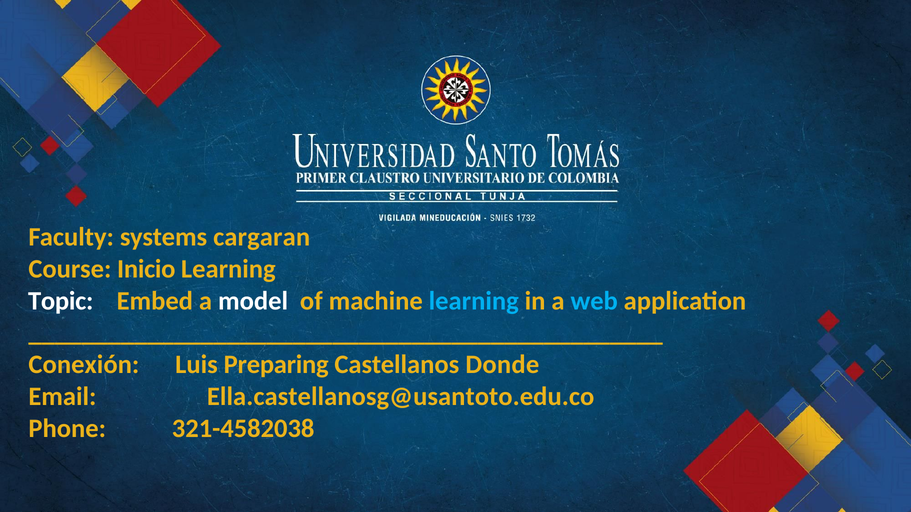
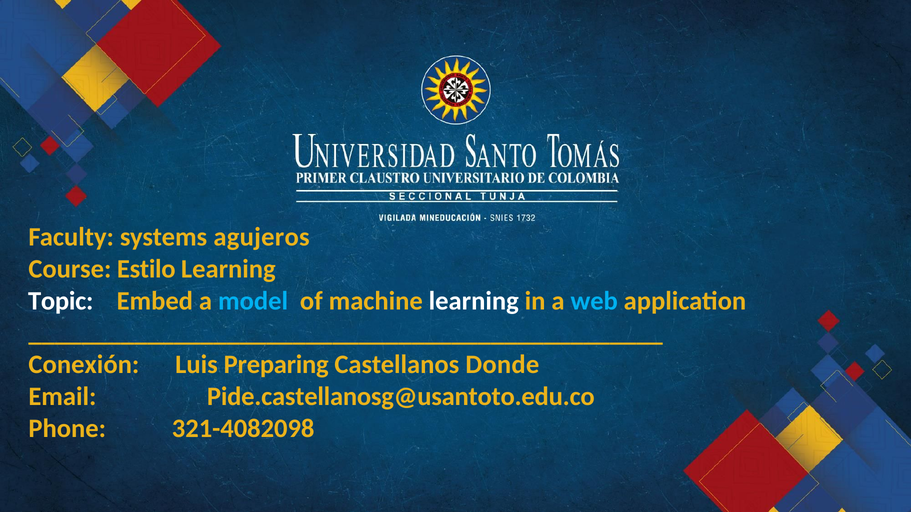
cargaran: cargaran -> agujeros
Inicio: Inicio -> Estilo
model colour: white -> light blue
learning at (474, 301) colour: light blue -> white
Ella.castellanosg@usantoto.edu.co: Ella.castellanosg@usantoto.edu.co -> Pide.castellanosg@usantoto.edu.co
321-4582038: 321-4582038 -> 321-4082098
